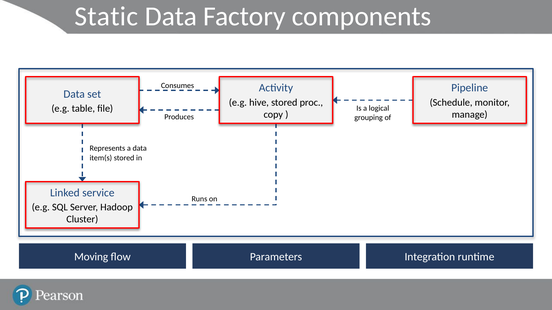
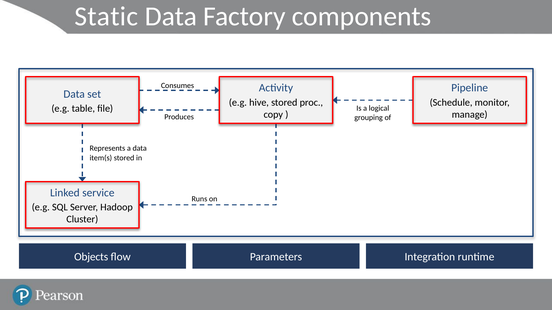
Moving: Moving -> Objects
